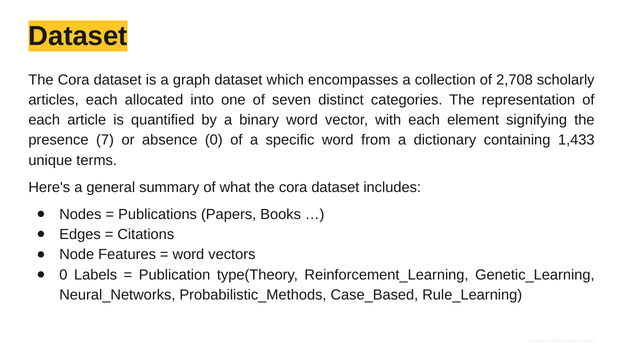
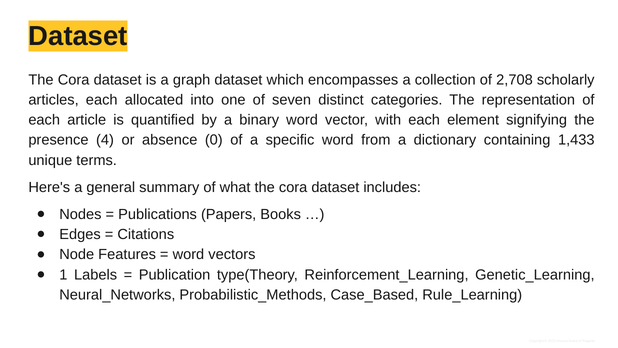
7: 7 -> 4
0 at (63, 274): 0 -> 1
